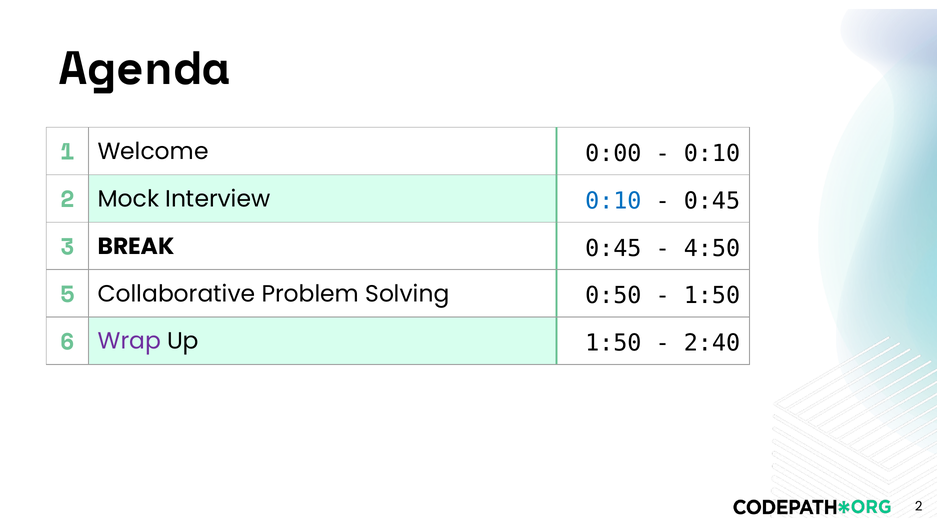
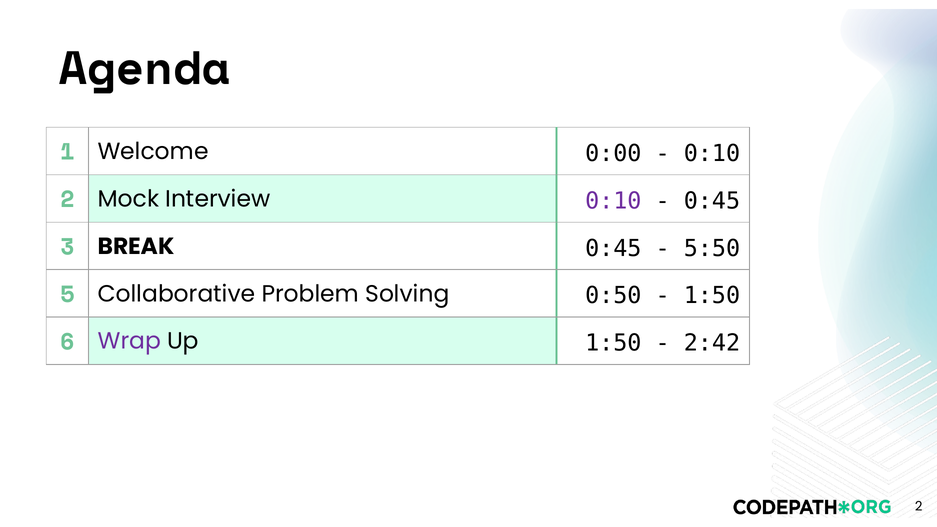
0:10 at (613, 201) colour: blue -> purple
4:50: 4:50 -> 5:50
2:40: 2:40 -> 2:42
